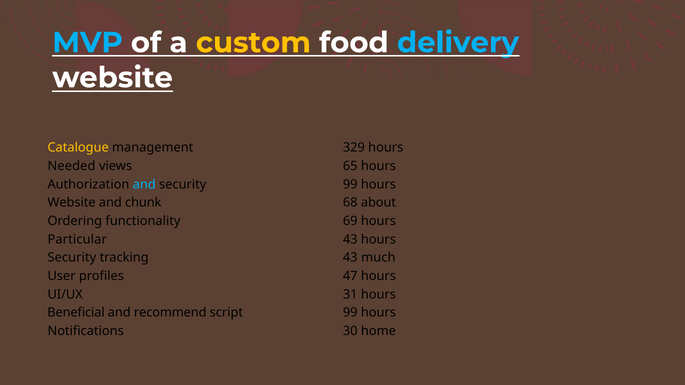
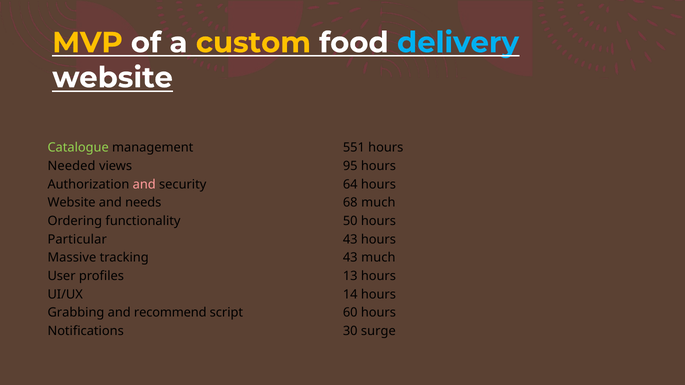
MVP colour: light blue -> yellow
Catalogue colour: yellow -> light green
329: 329 -> 551
65: 65 -> 95
and at (144, 184) colour: light blue -> pink
security 99: 99 -> 64
chunk: chunk -> needs
68 about: about -> much
69: 69 -> 50
Security at (72, 258): Security -> Massive
47: 47 -> 13
31: 31 -> 14
Beneficial: Beneficial -> Grabbing
script 99: 99 -> 60
home: home -> surge
